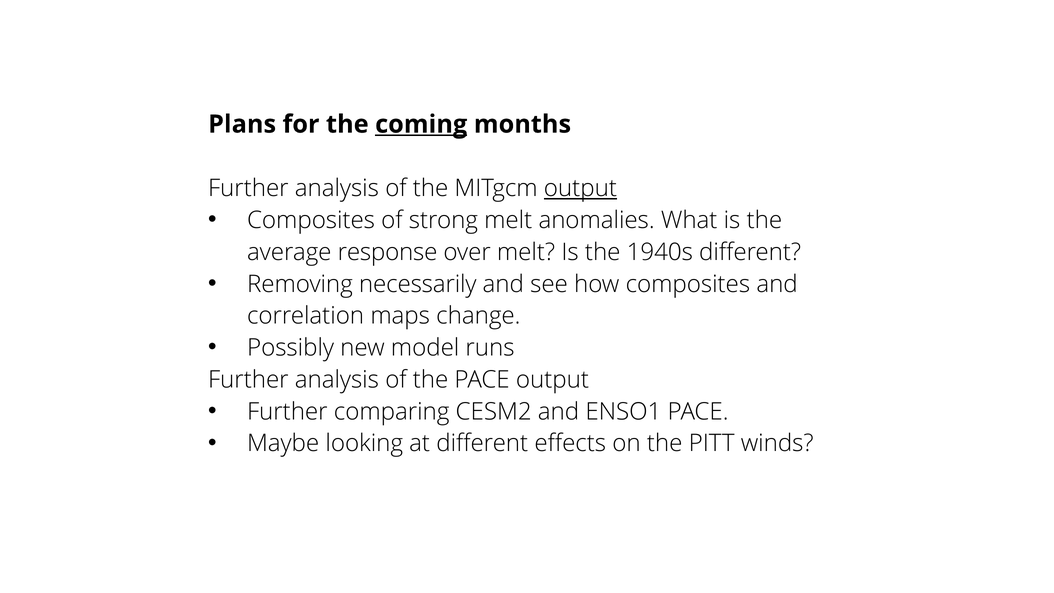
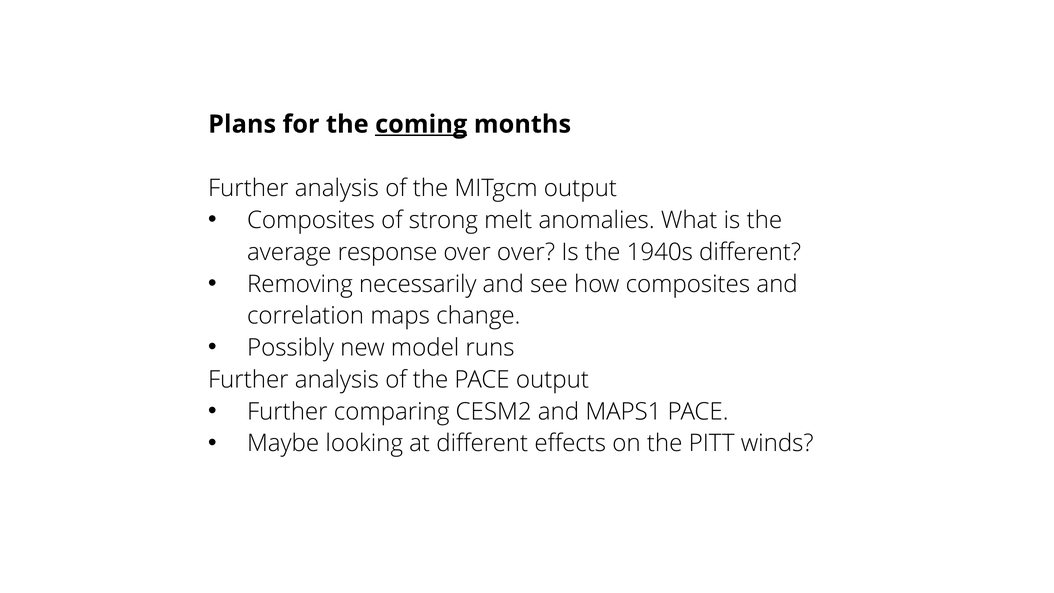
output at (580, 188) underline: present -> none
over melt: melt -> over
ENSO1: ENSO1 -> MAPS1
